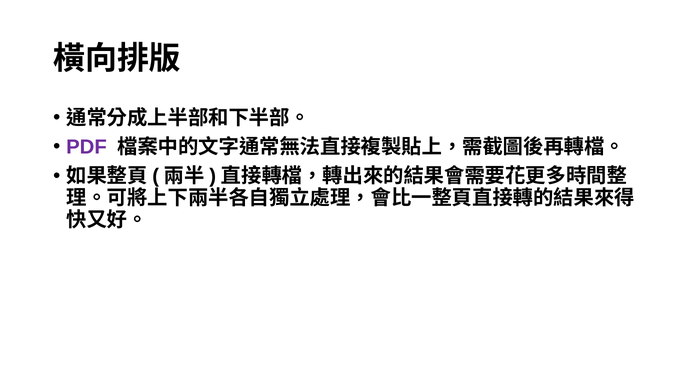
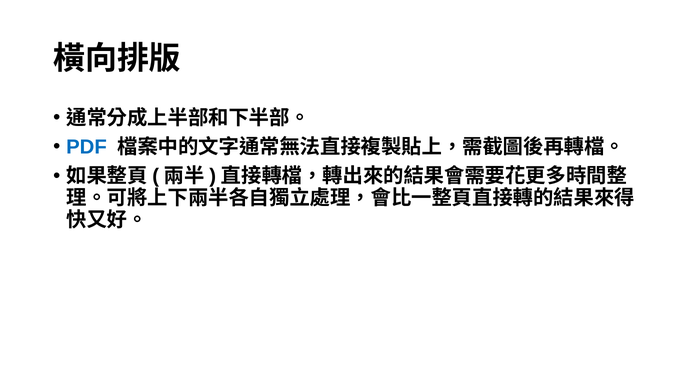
PDF colour: purple -> blue
